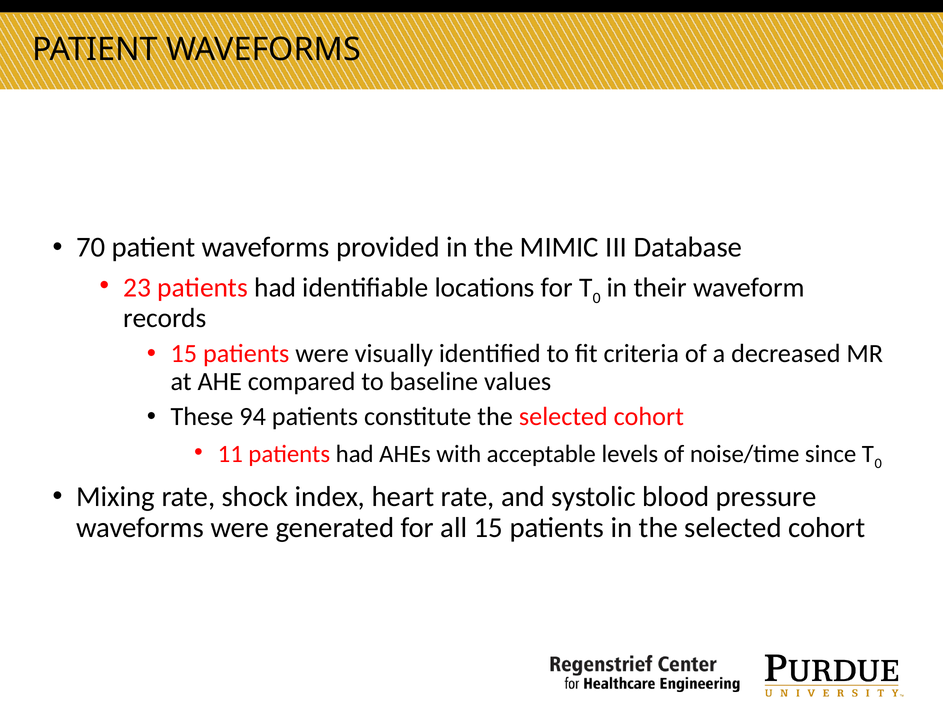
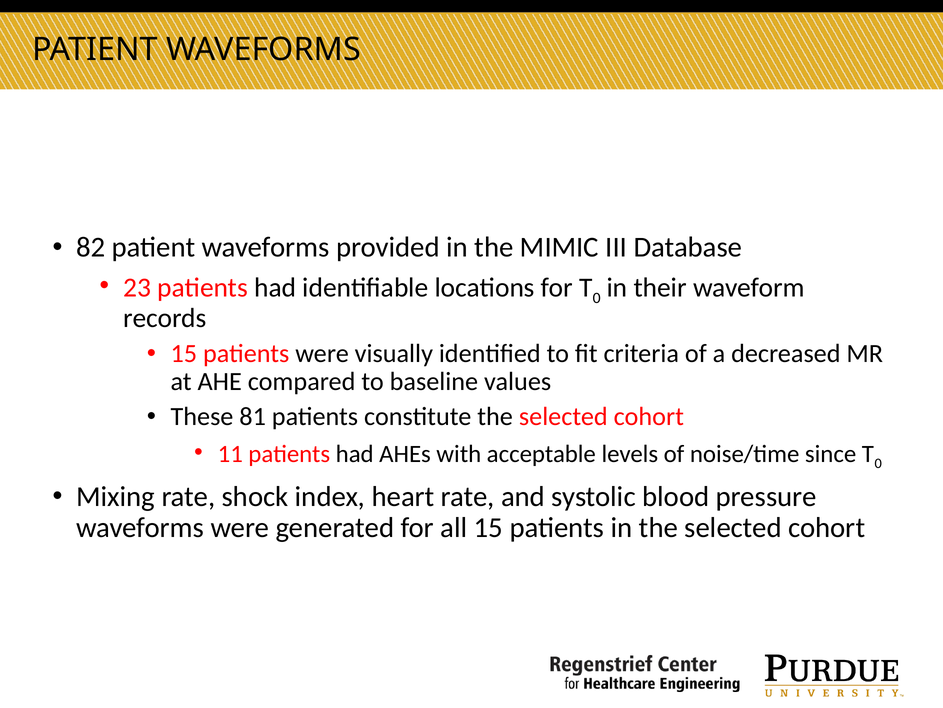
70: 70 -> 82
94: 94 -> 81
